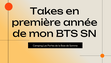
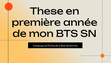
Takes: Takes -> These
